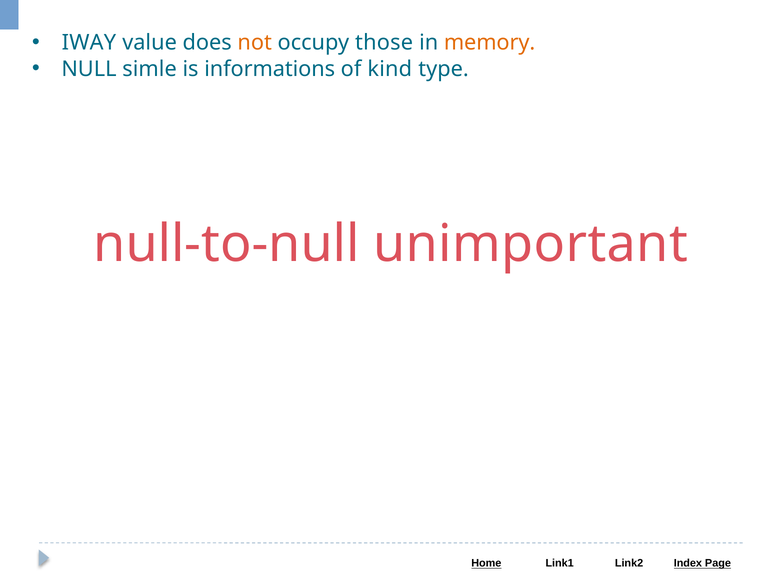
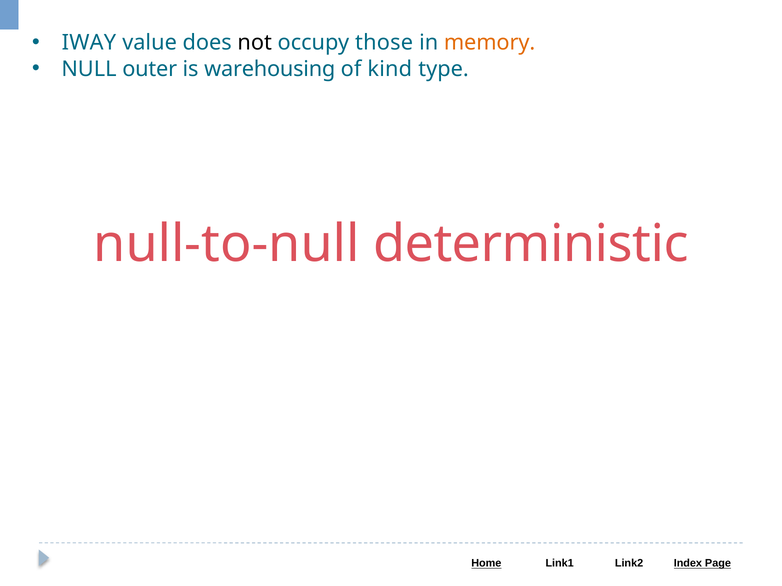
not colour: orange -> black
simle: simle -> outer
informations: informations -> warehousing
unimportant: unimportant -> deterministic
